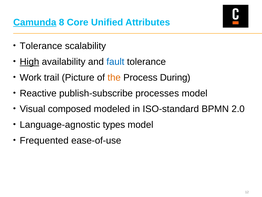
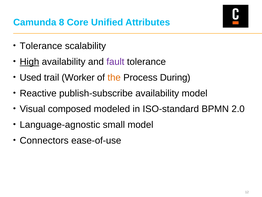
Camunda underline: present -> none
fault colour: blue -> purple
Work: Work -> Used
Picture: Picture -> Worker
publish-subscribe processes: processes -> availability
types: types -> small
Frequented: Frequented -> Connectors
